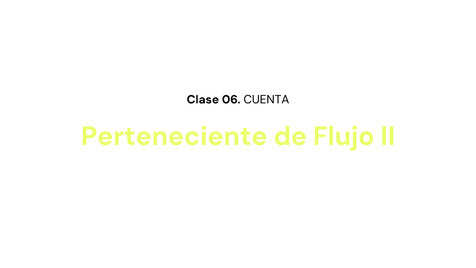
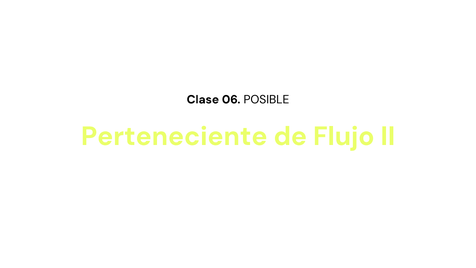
CUENTA: CUENTA -> POSIBLE
